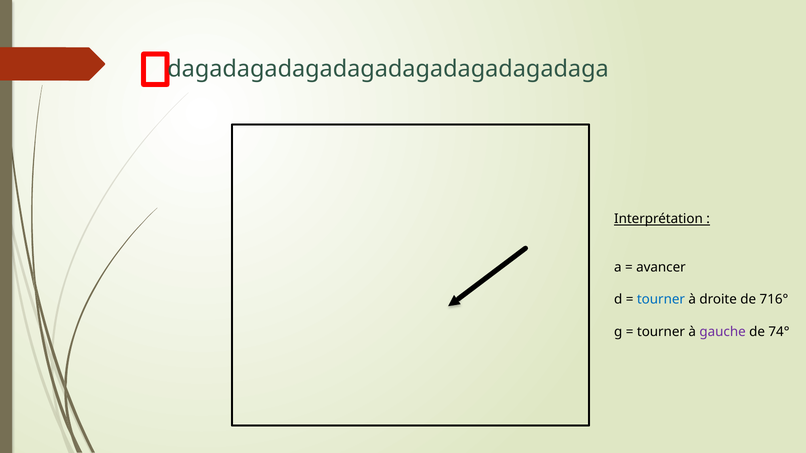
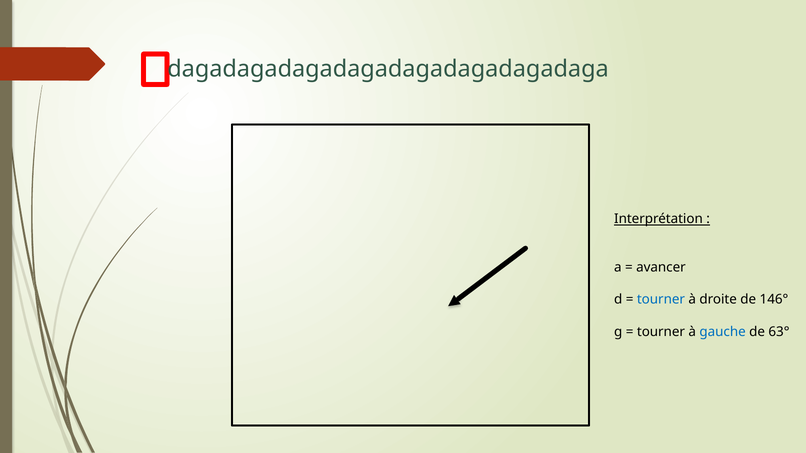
716°: 716° -> 146°
gauche colour: purple -> blue
74°: 74° -> 63°
